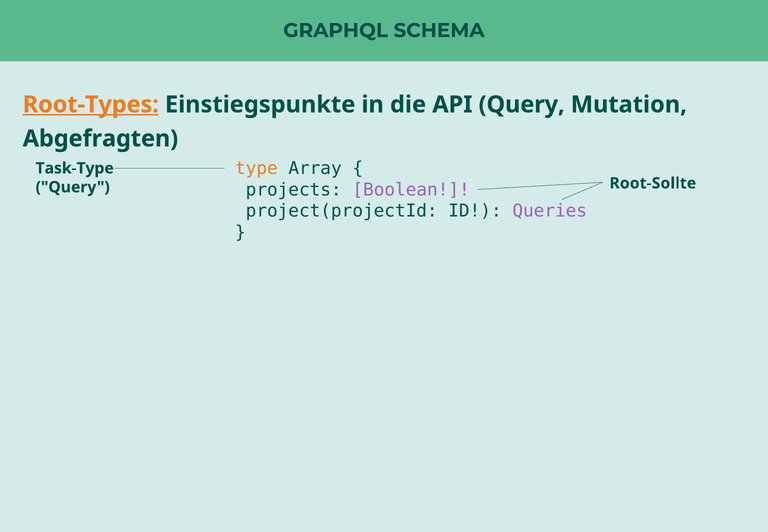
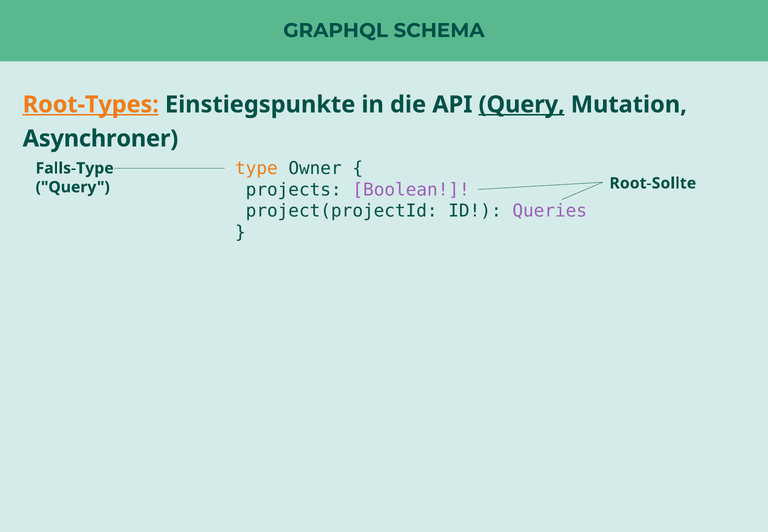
Query at (522, 105) underline: none -> present
Abgefragten: Abgefragten -> Asynchroner
Array: Array -> Owner
Task-Type: Task-Type -> Falls-Type
